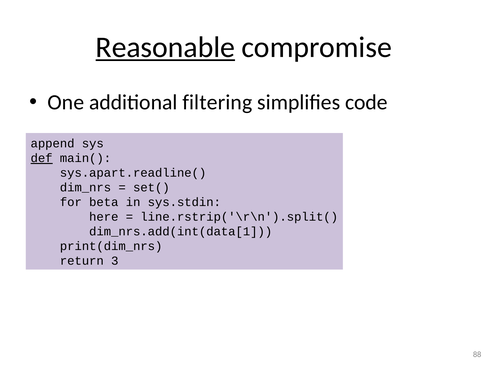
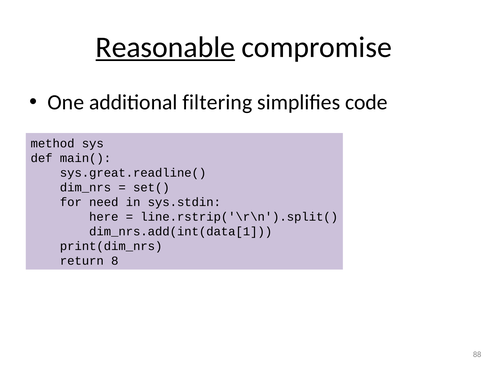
append: append -> method
def underline: present -> none
sys.apart.readline(: sys.apart.readline( -> sys.great.readline(
beta: beta -> need
3: 3 -> 8
